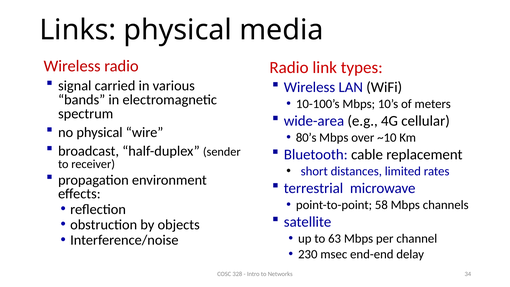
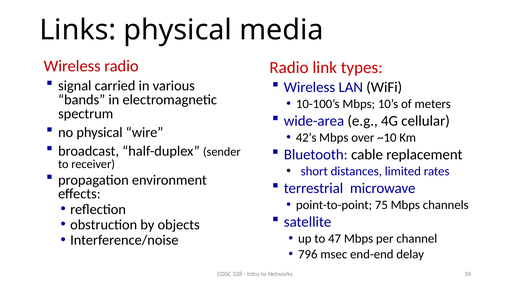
80’s: 80’s -> 42’s
58: 58 -> 75
63: 63 -> 47
230: 230 -> 796
